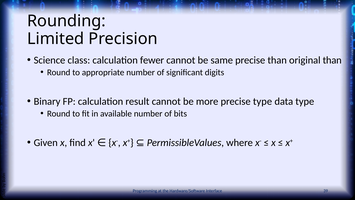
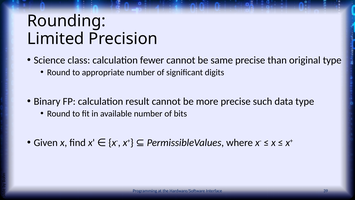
original than: than -> type
precise type: type -> such
